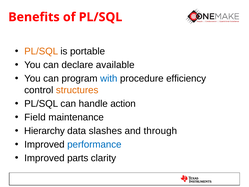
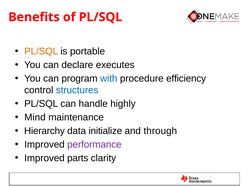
available: available -> executes
structures colour: orange -> blue
action: action -> highly
Field: Field -> Mind
slashes: slashes -> initialize
performance colour: blue -> purple
